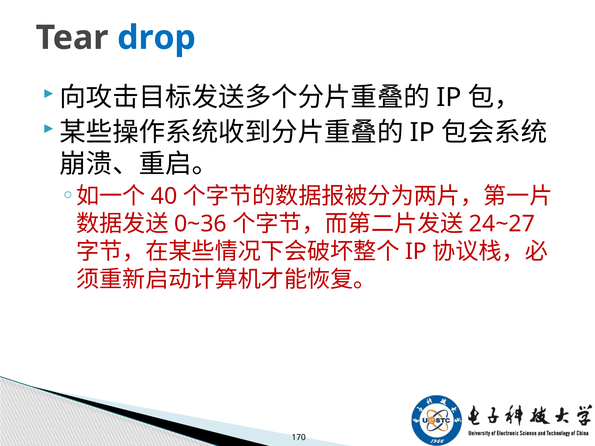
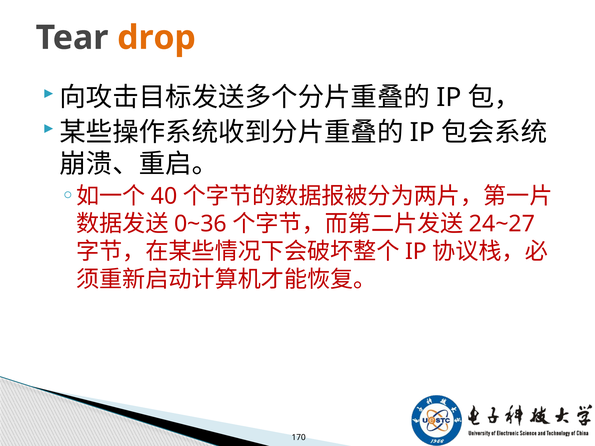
drop colour: blue -> orange
